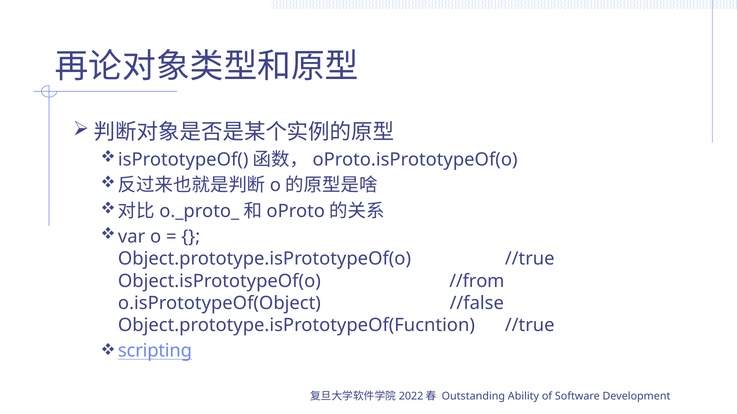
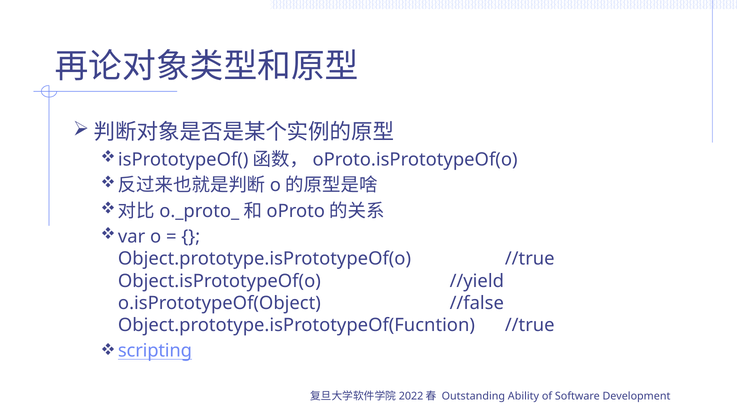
//from: //from -> //yield
